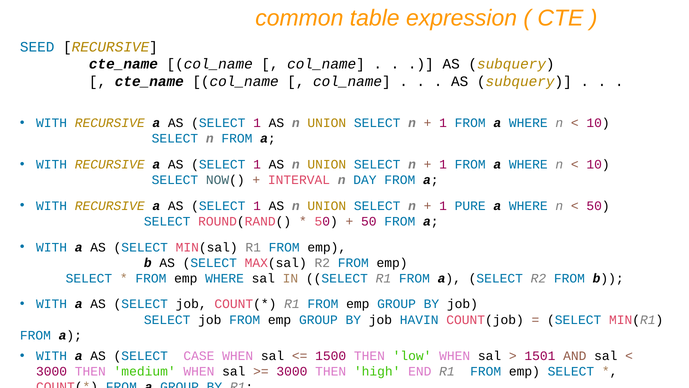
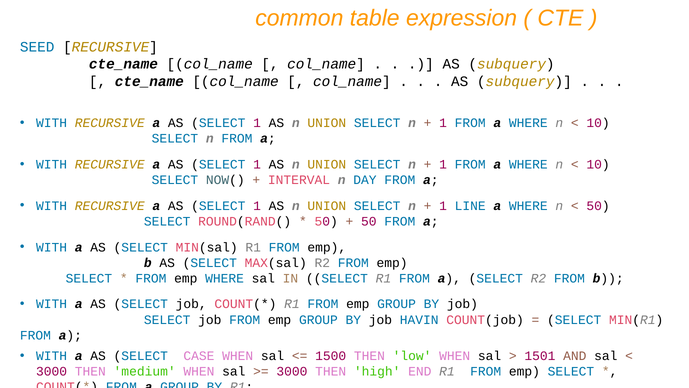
PURE: PURE -> LINE
